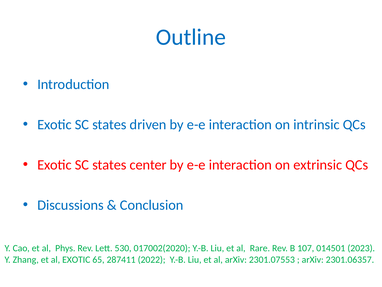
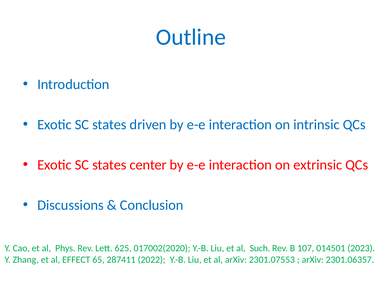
530: 530 -> 625
Rare: Rare -> Such
al EXOTIC: EXOTIC -> EFFECT
